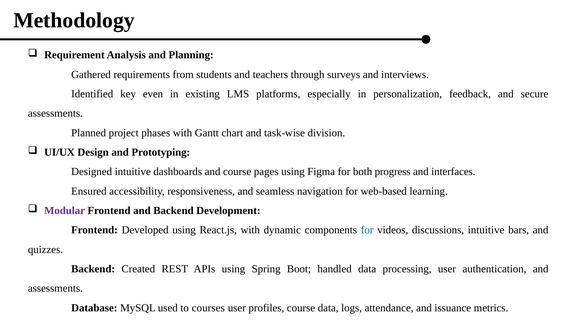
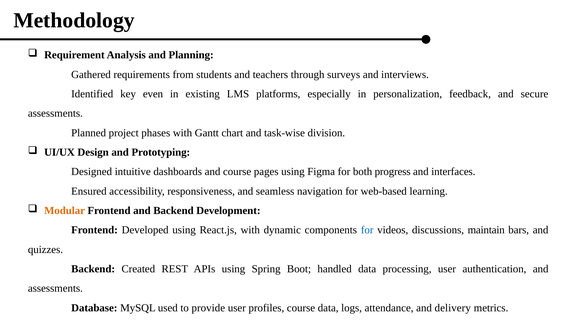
Modular colour: purple -> orange
discussions intuitive: intuitive -> maintain
courses: courses -> provide
issuance: issuance -> delivery
